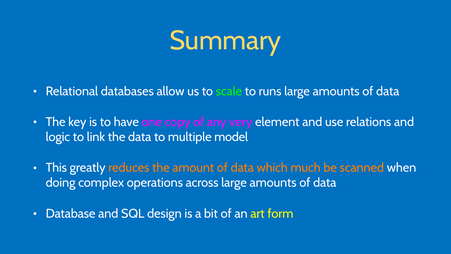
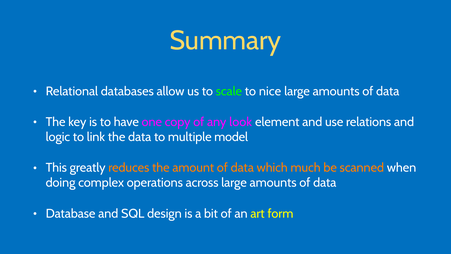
runs: runs -> nice
very: very -> look
